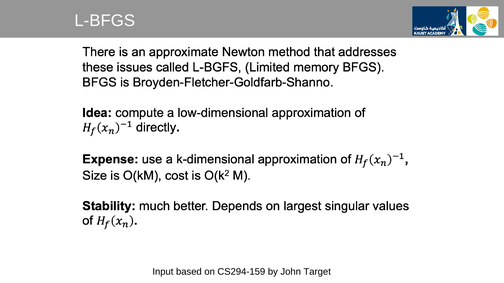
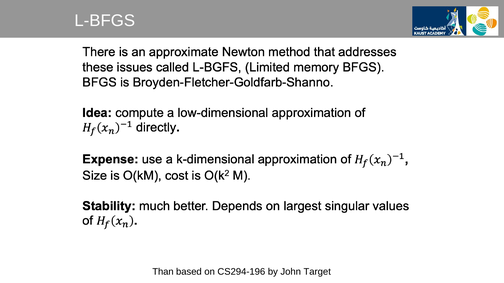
Input: Input -> Than
CS294-159: CS294-159 -> CS294-196
